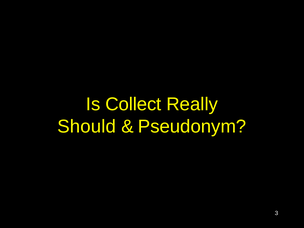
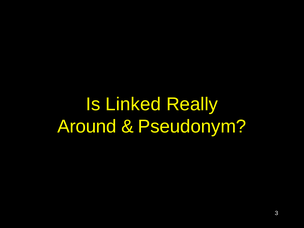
Collect: Collect -> Linked
Should: Should -> Around
